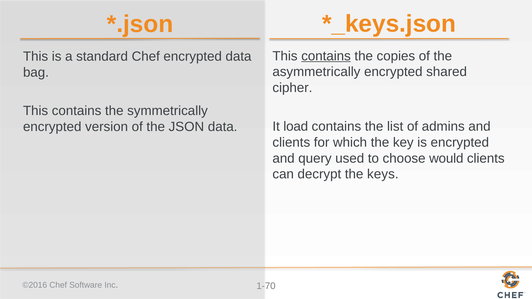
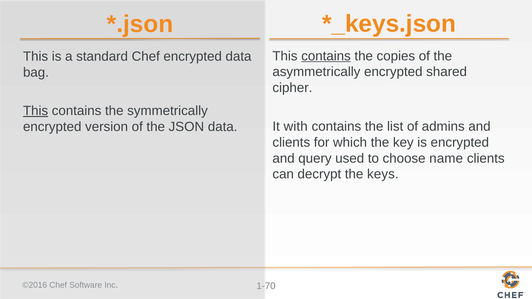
This at (36, 111) underline: none -> present
load: load -> with
would: would -> name
